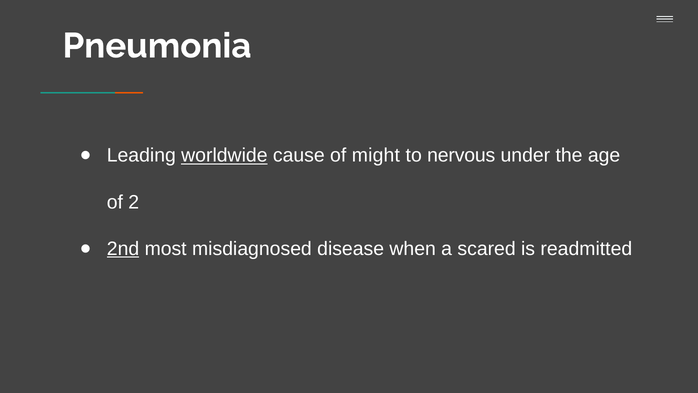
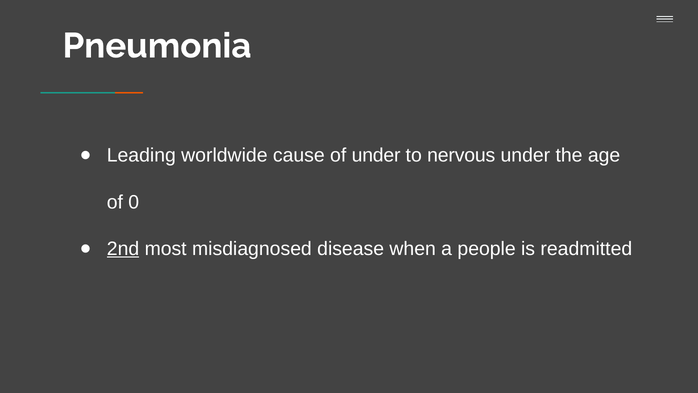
worldwide underline: present -> none
of might: might -> under
2: 2 -> 0
scared: scared -> people
